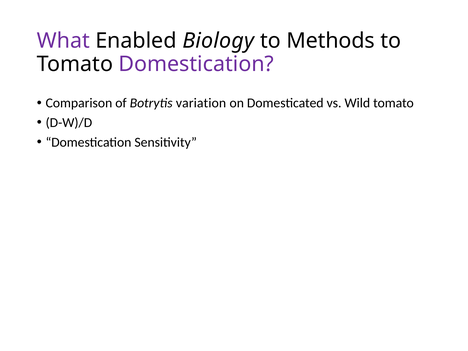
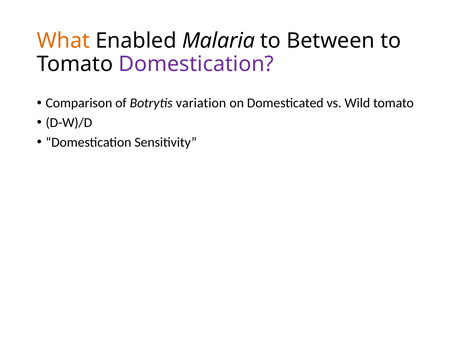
What colour: purple -> orange
Biology: Biology -> Malaria
Methods: Methods -> Between
